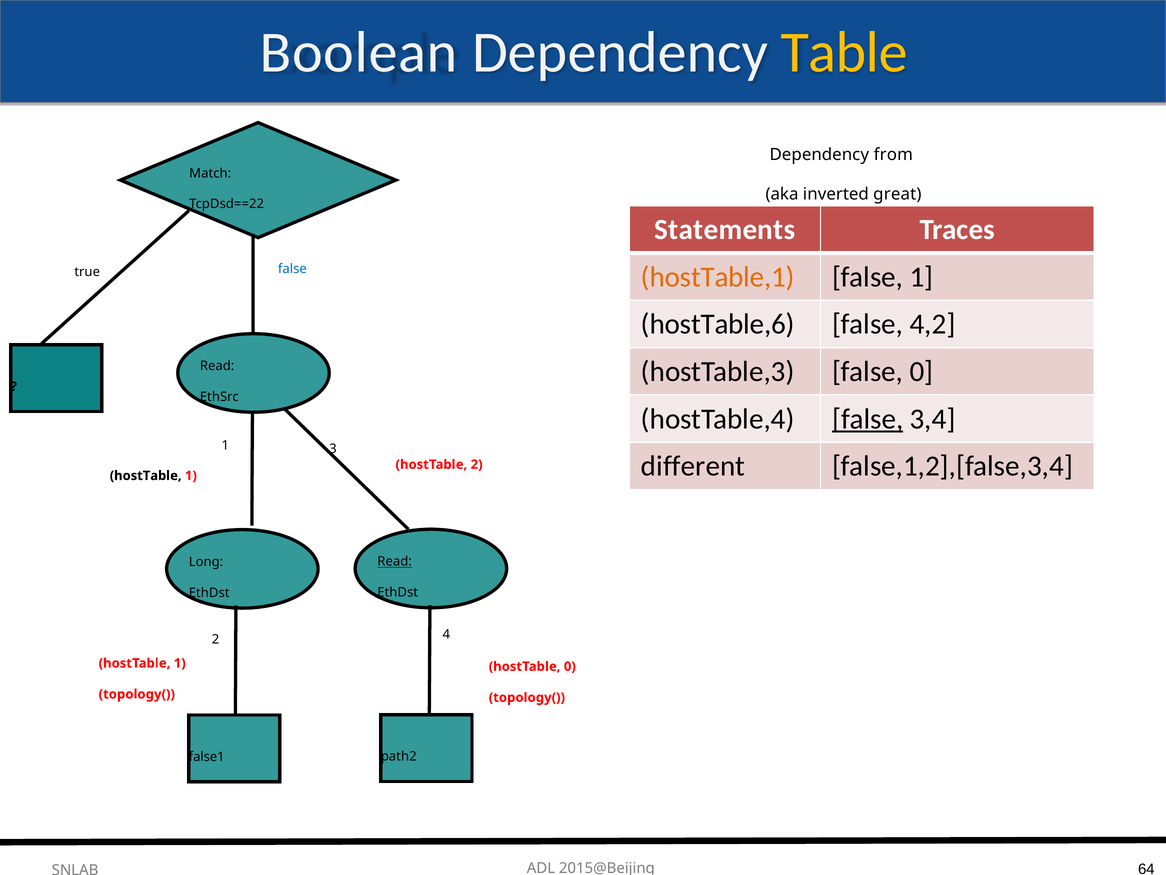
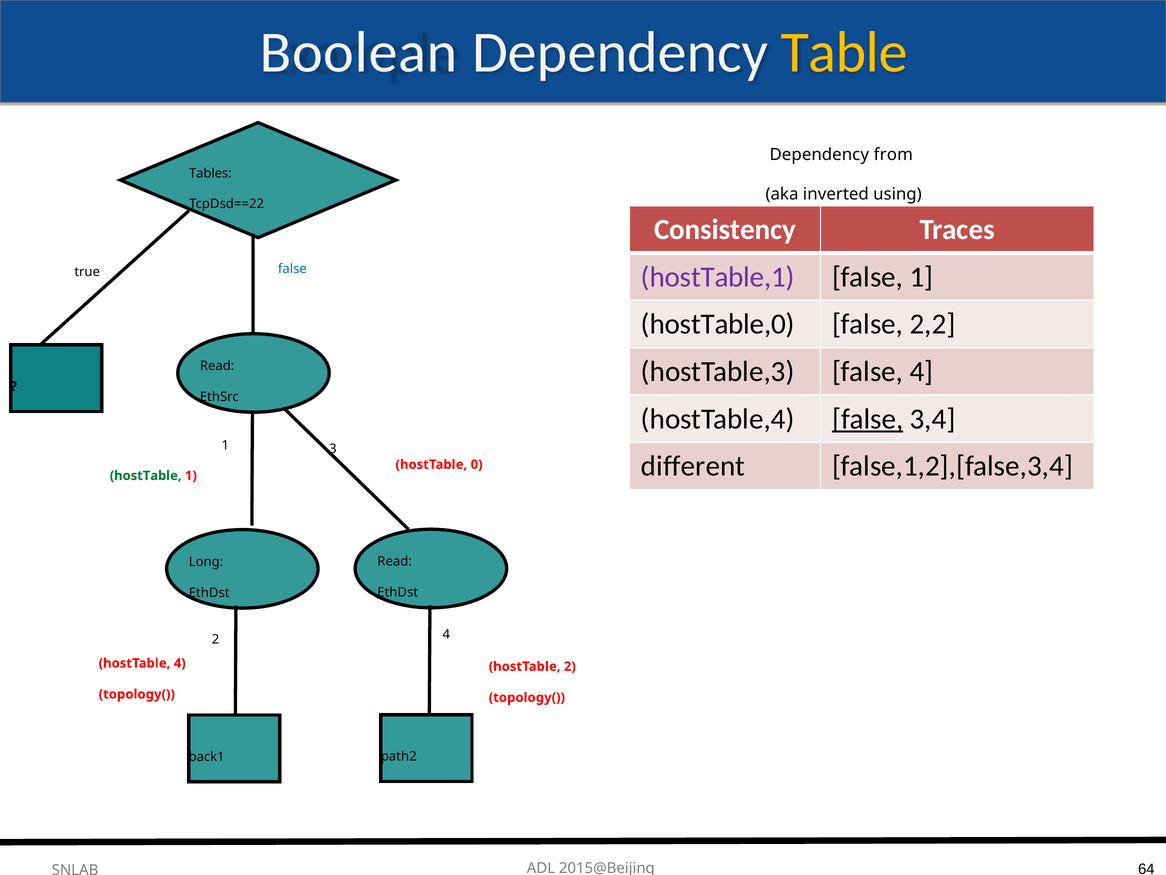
Match: Match -> Tables
great: great -> using
Statements: Statements -> Consistency
hostTable,1 colour: orange -> purple
hostTable,6: hostTable,6 -> hostTable,0
4,2: 4,2 -> 2,2
false 0: 0 -> 4
hostTable 2: 2 -> 0
hostTable at (146, 475) colour: black -> green
Read at (395, 561) underline: present -> none
1 at (180, 663): 1 -> 4
hostTable 0: 0 -> 2
false1: false1 -> back1
